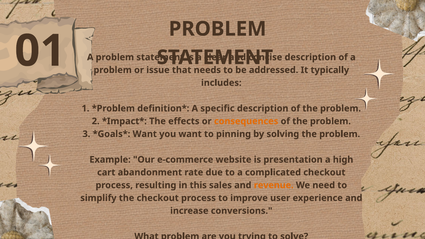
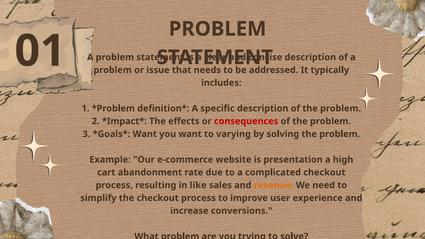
consequences colour: orange -> red
pinning: pinning -> varying
this: this -> like
